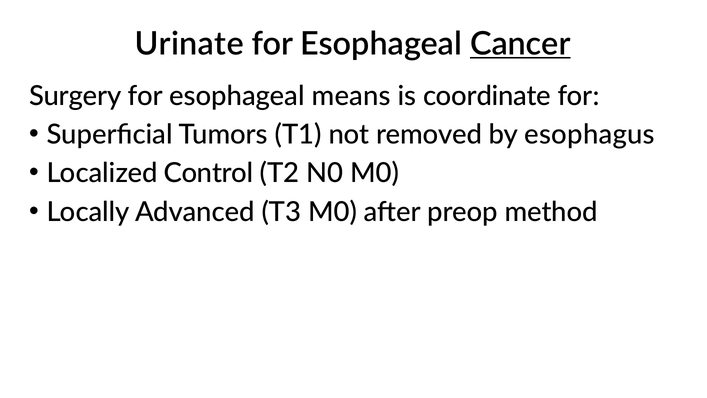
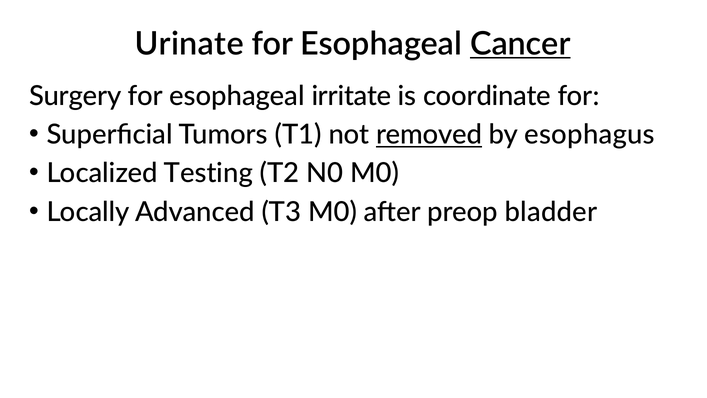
means: means -> irritate
removed underline: none -> present
Control: Control -> Testing
method: method -> bladder
